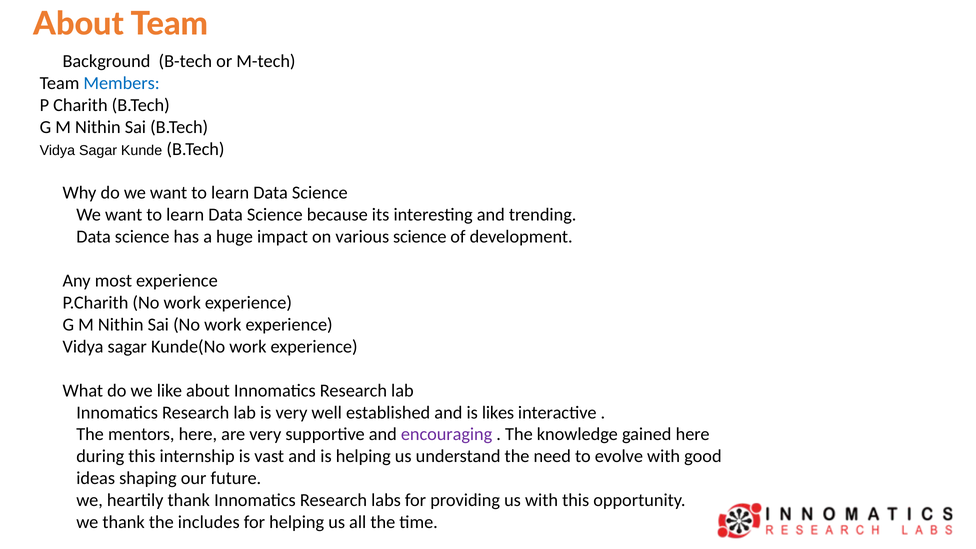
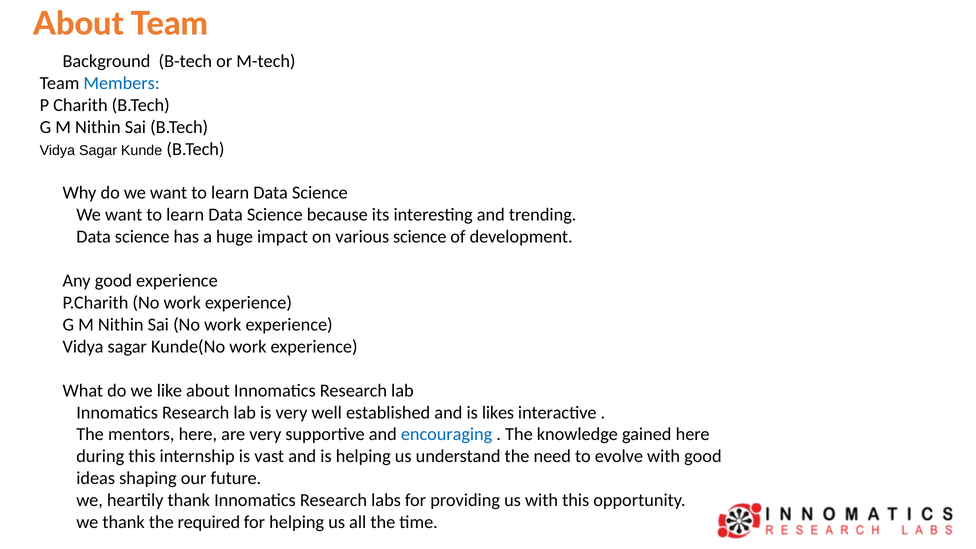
most at (113, 281): most -> good
encouraging colour: purple -> blue
includes: includes -> required
